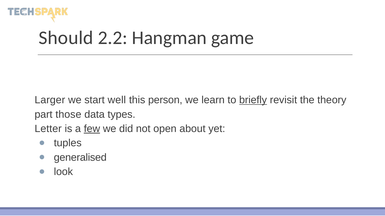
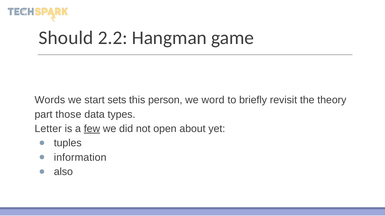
Larger: Larger -> Words
well: well -> sets
learn: learn -> word
briefly underline: present -> none
generalised: generalised -> information
look: look -> also
